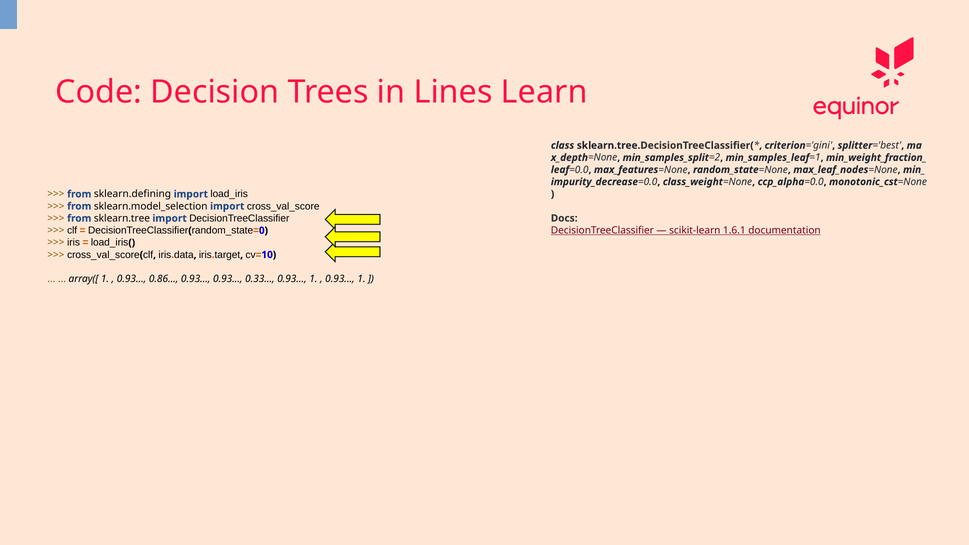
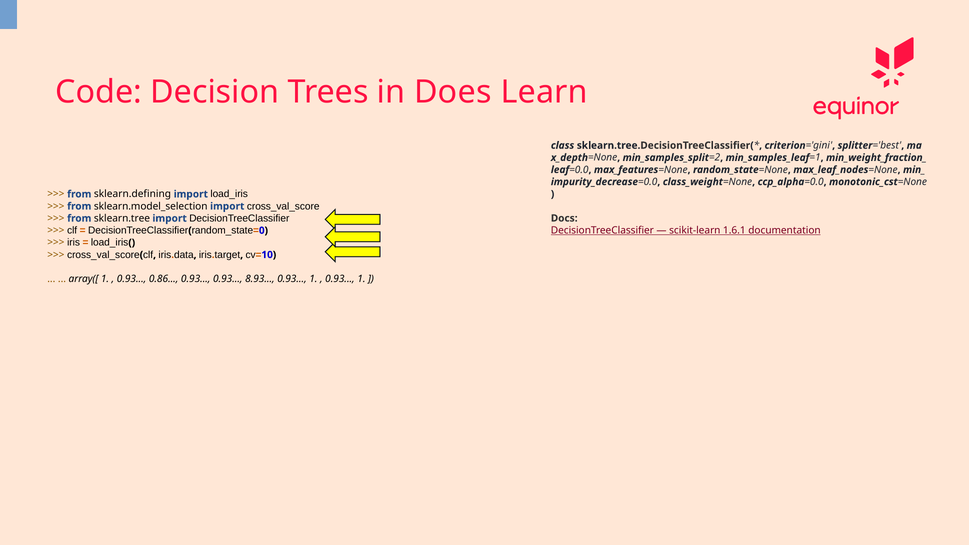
Lines: Lines -> Does
0.33: 0.33 -> 8.93
